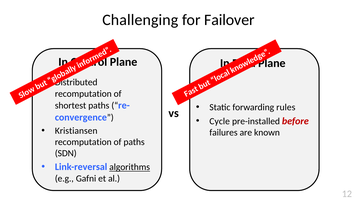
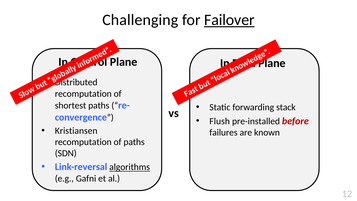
Failover underline: none -> present
rules: rules -> stack
Cycle: Cycle -> Flush
